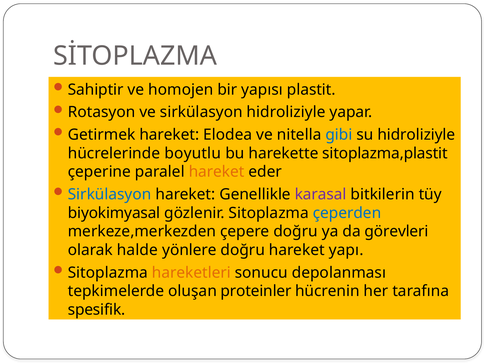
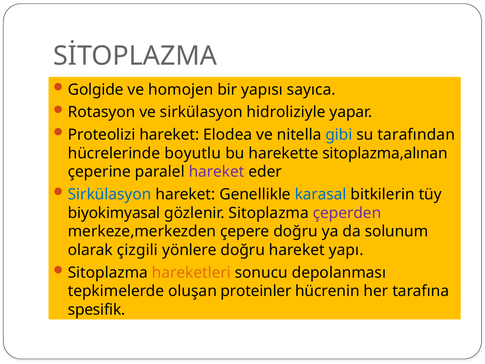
Sahiptir: Sahiptir -> Golgide
plastit: plastit -> sayıca
Getirmek: Getirmek -> Proteolizi
su hidroliziyle: hidroliziyle -> tarafından
sitoplazma,plastit: sitoplazma,plastit -> sitoplazma,alınan
hareket at (217, 172) colour: orange -> purple
karasal colour: purple -> blue
çeperden colour: blue -> purple
görevleri: görevleri -> solunum
halde: halde -> çizgili
